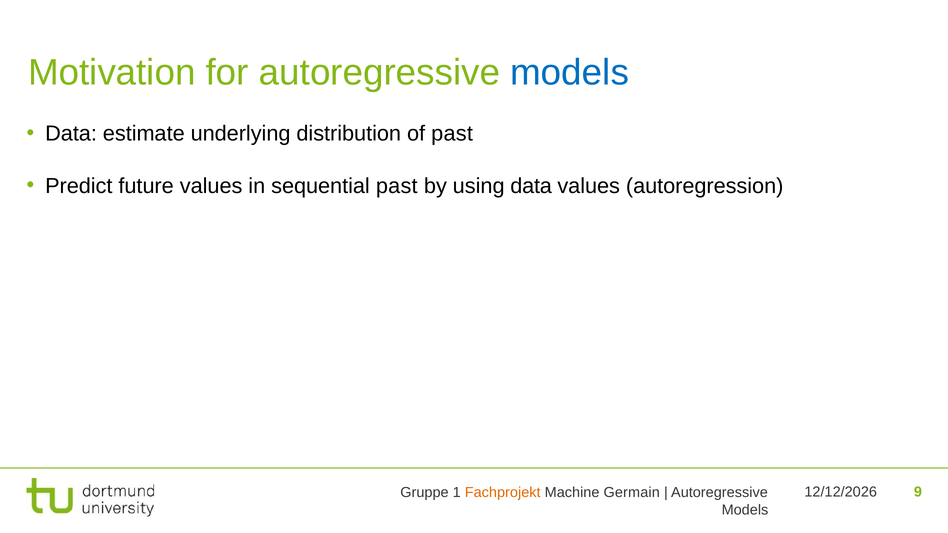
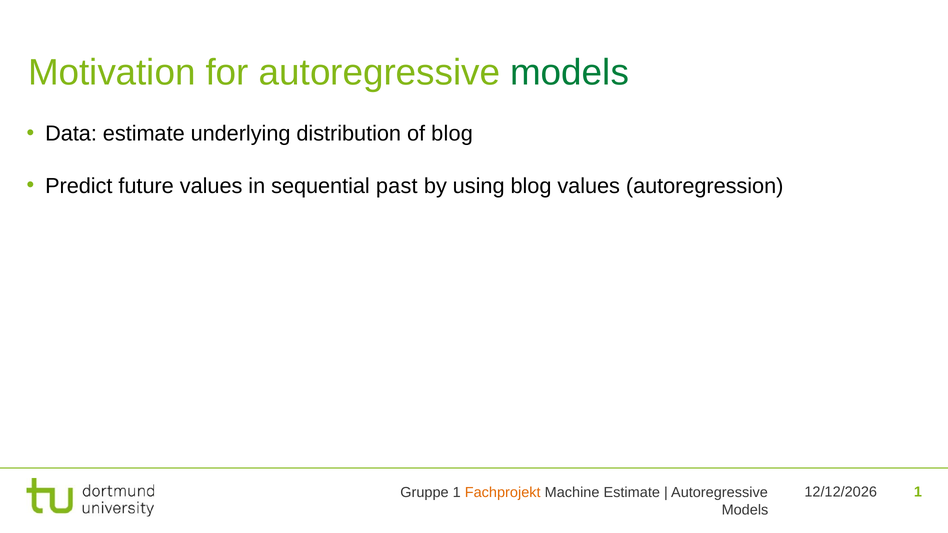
models at (570, 73) colour: blue -> green
of past: past -> blog
using data: data -> blog
9 at (918, 492): 9 -> 1
Machine Germain: Germain -> Estimate
